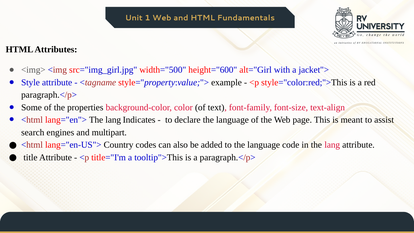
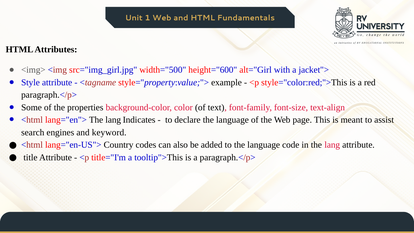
multipart: multipart -> keyword
